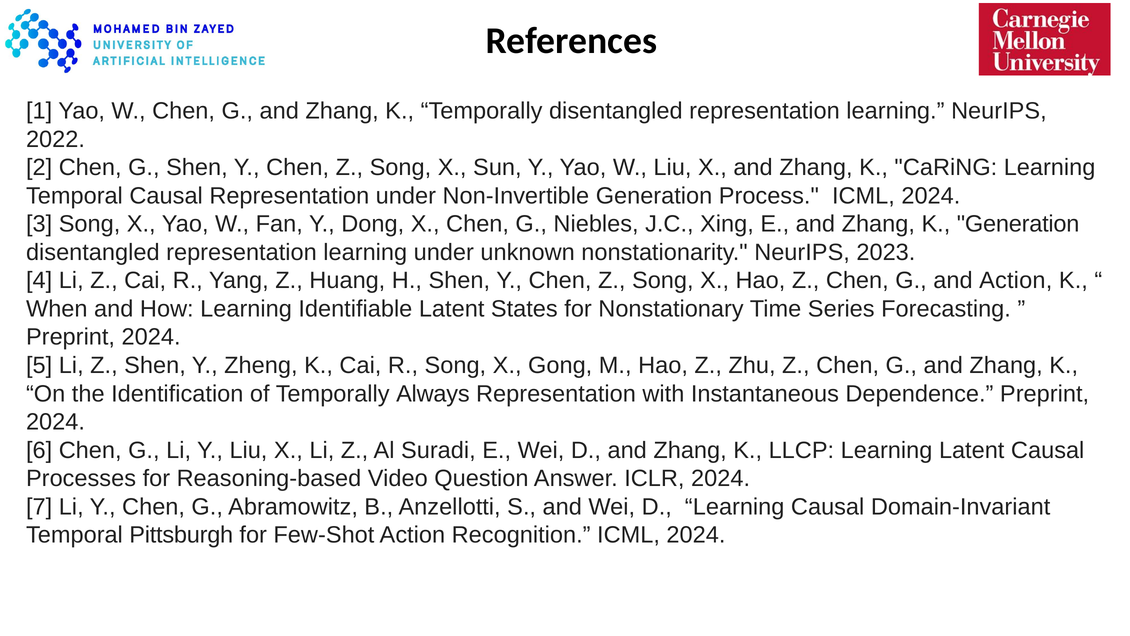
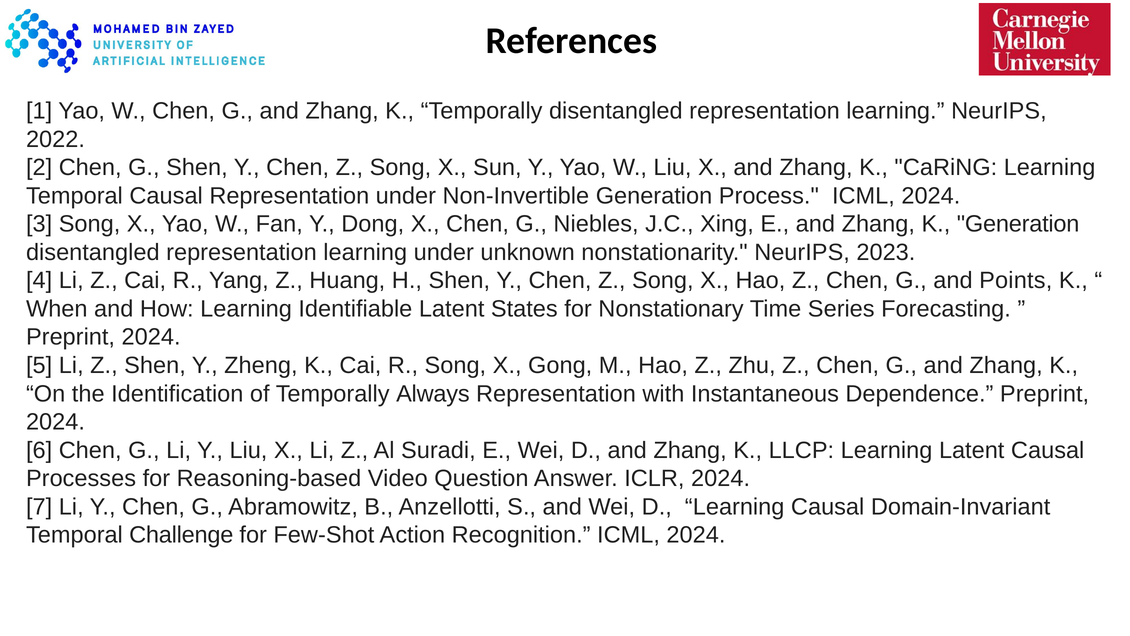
and Action: Action -> Points
Pittsburgh: Pittsburgh -> Challenge
